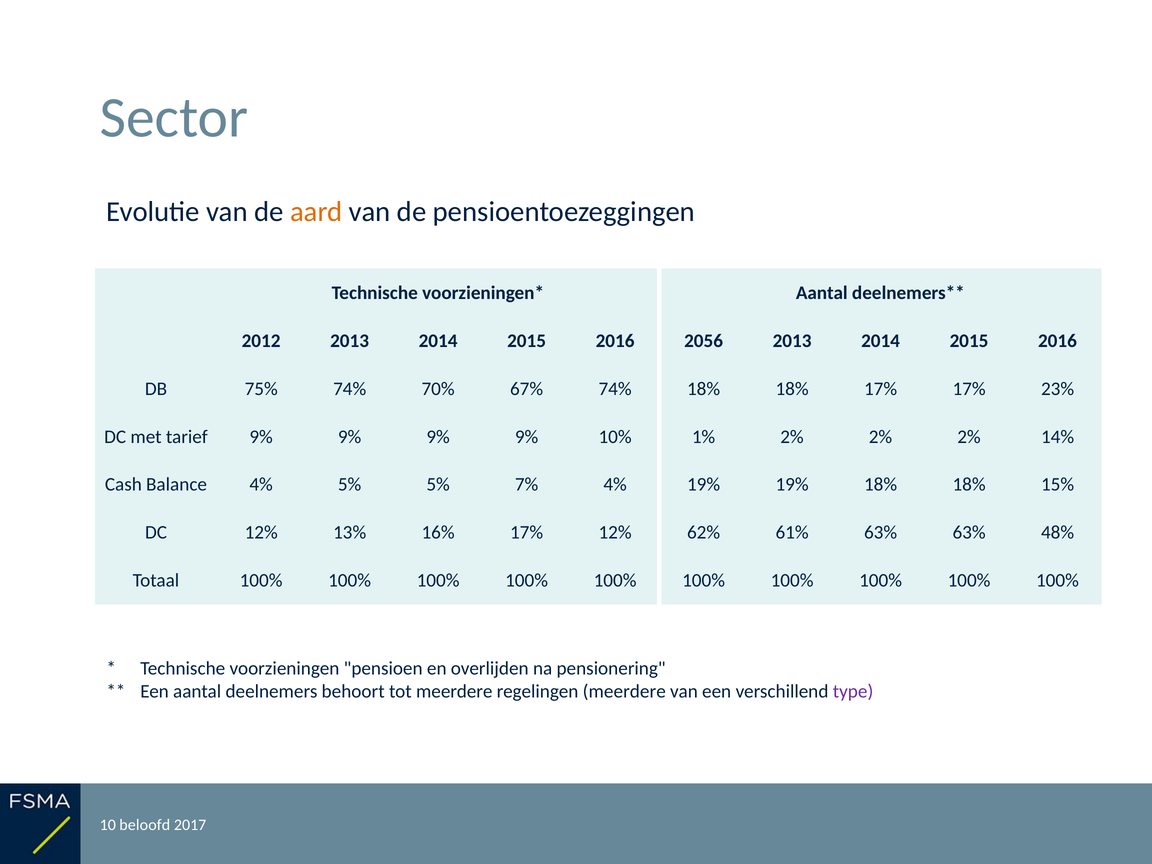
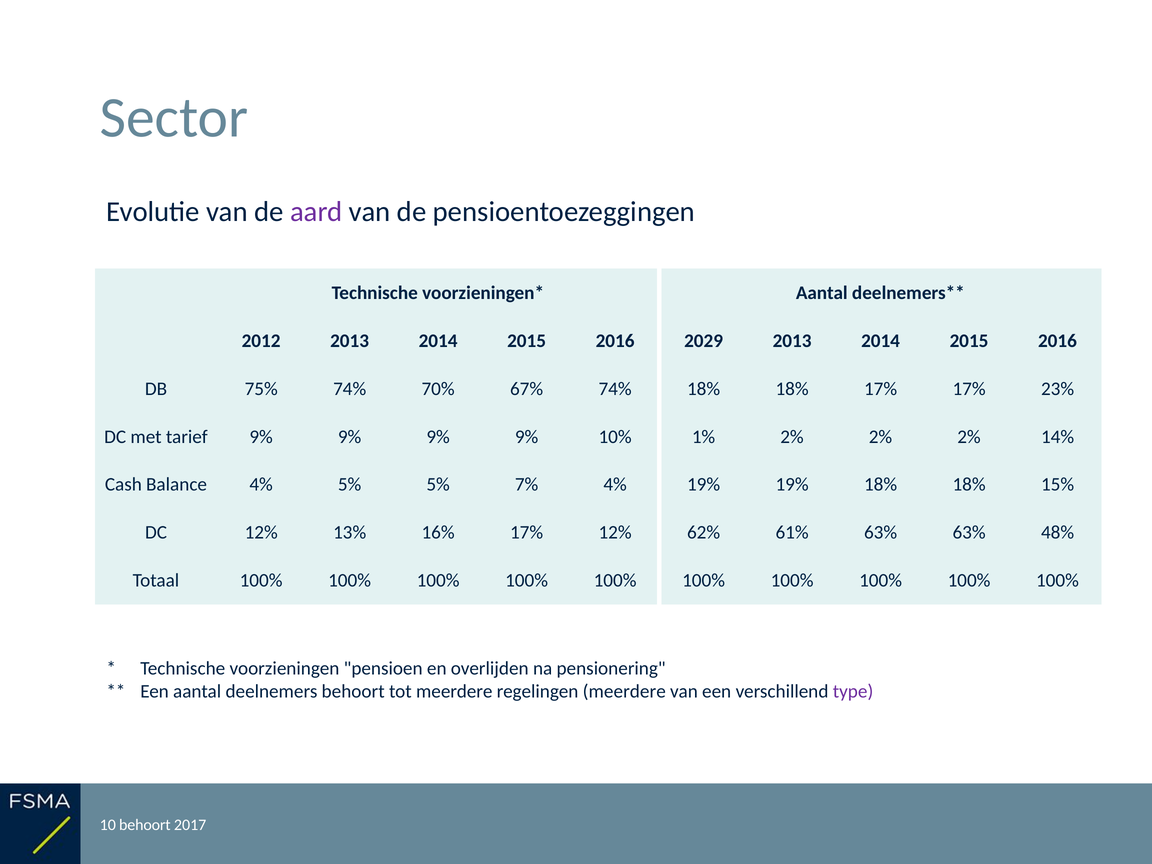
aard colour: orange -> purple
2056: 2056 -> 2029
10 beloofd: beloofd -> behoort
